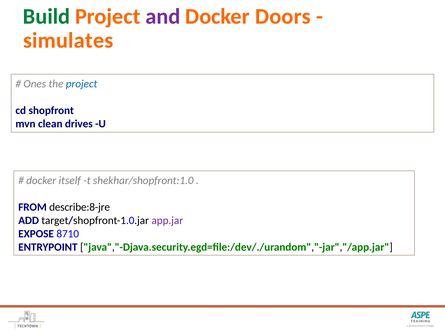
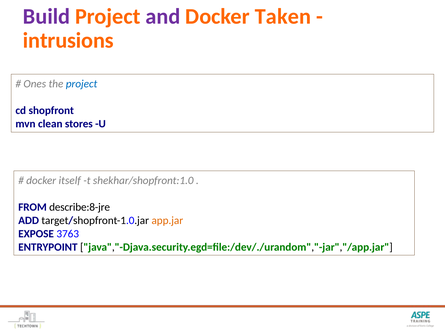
Build colour: green -> purple
Doors: Doors -> Taken
simulates: simulates -> intrusions
drives: drives -> stores
app.jar colour: purple -> orange
8710: 8710 -> 3763
